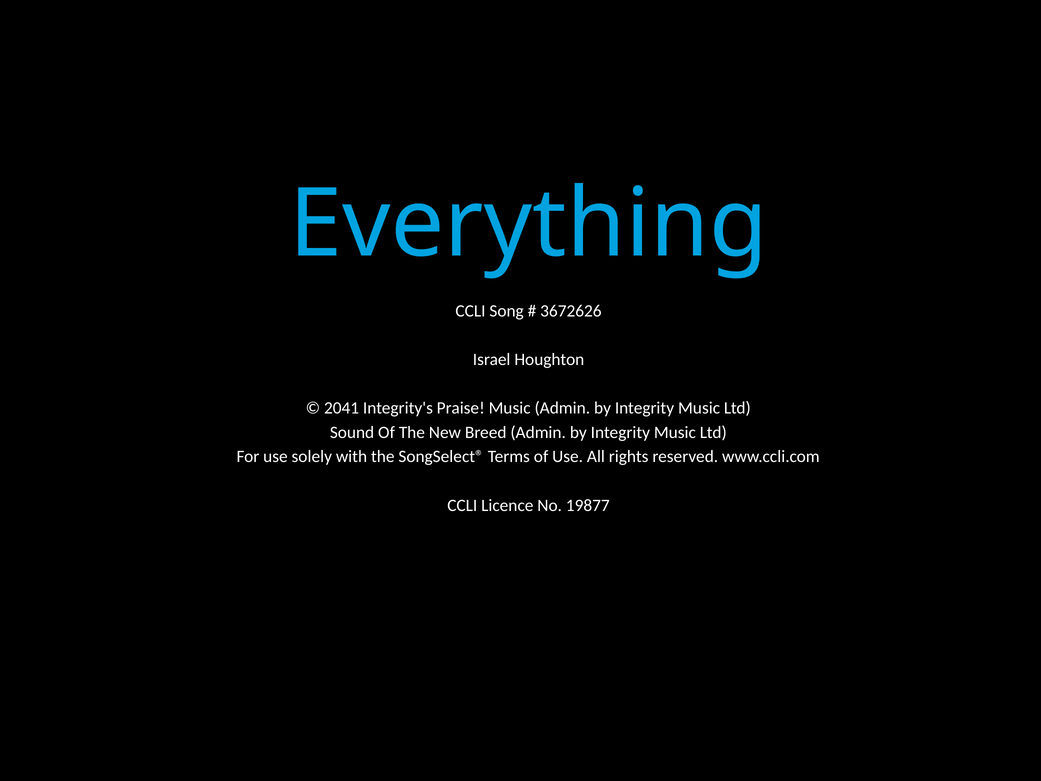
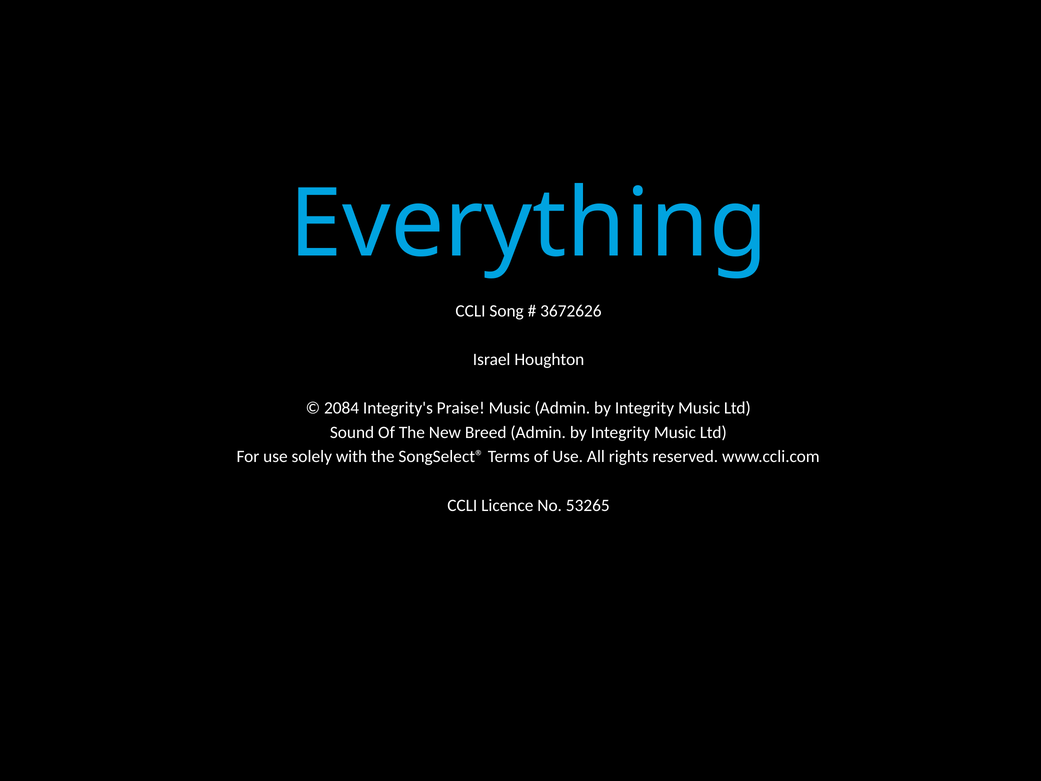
2041: 2041 -> 2084
19877: 19877 -> 53265
